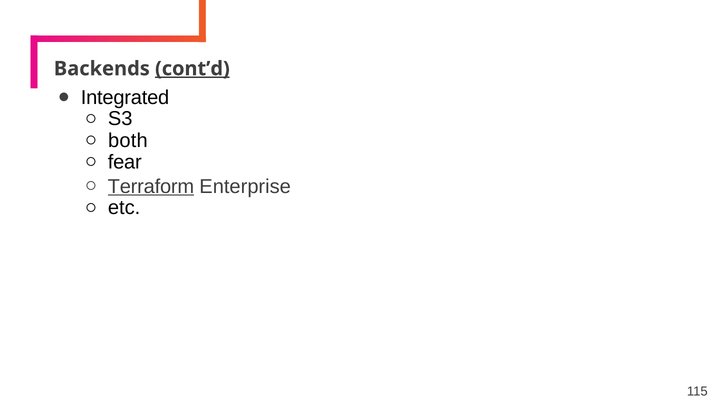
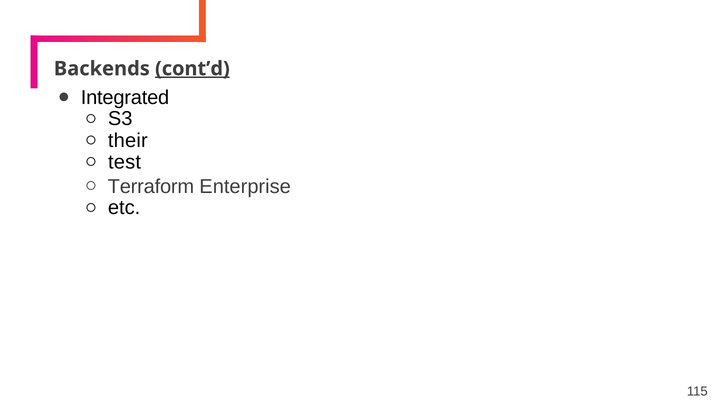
both: both -> their
fear: fear -> test
Terraform underline: present -> none
